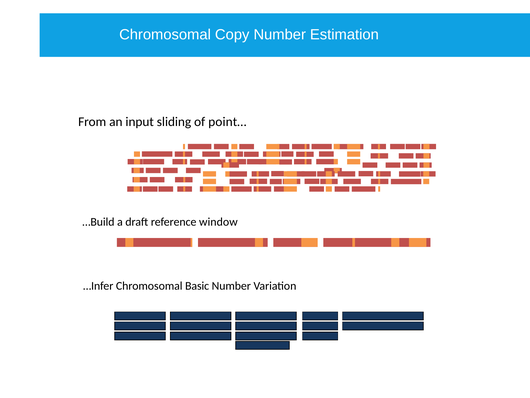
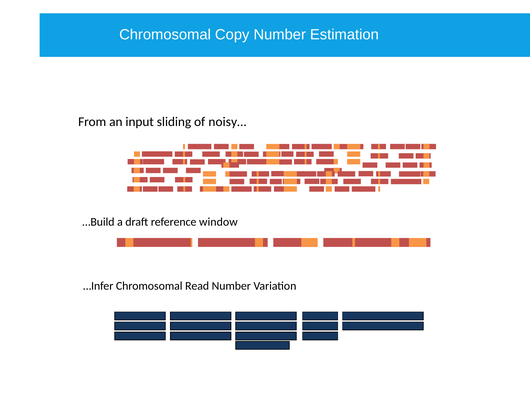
point…: point… -> noisy…
Basic: Basic -> Read
